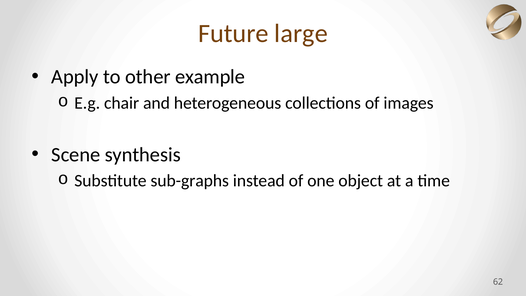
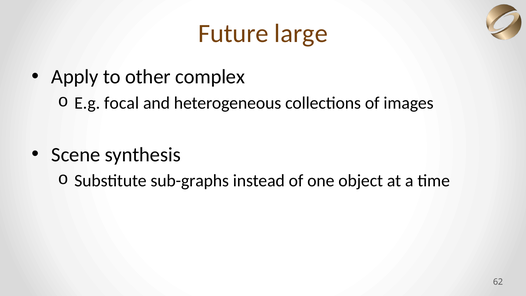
example: example -> complex
chair: chair -> focal
